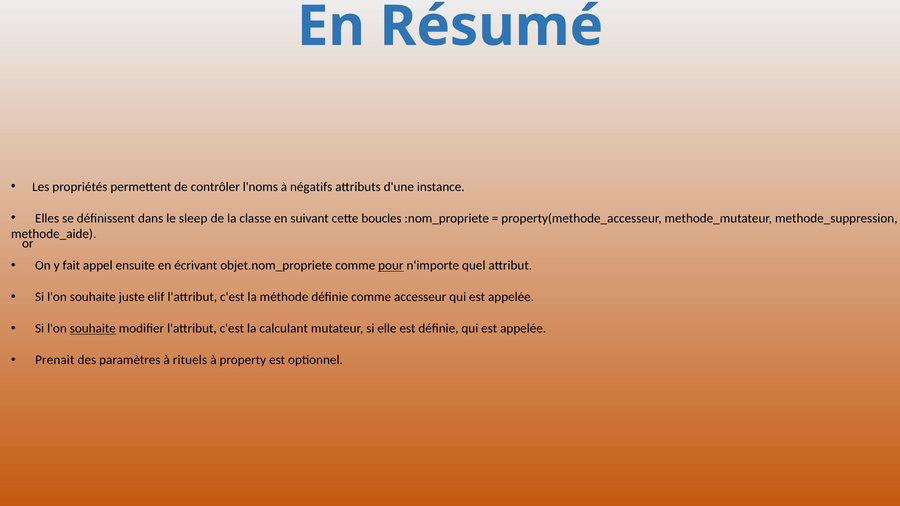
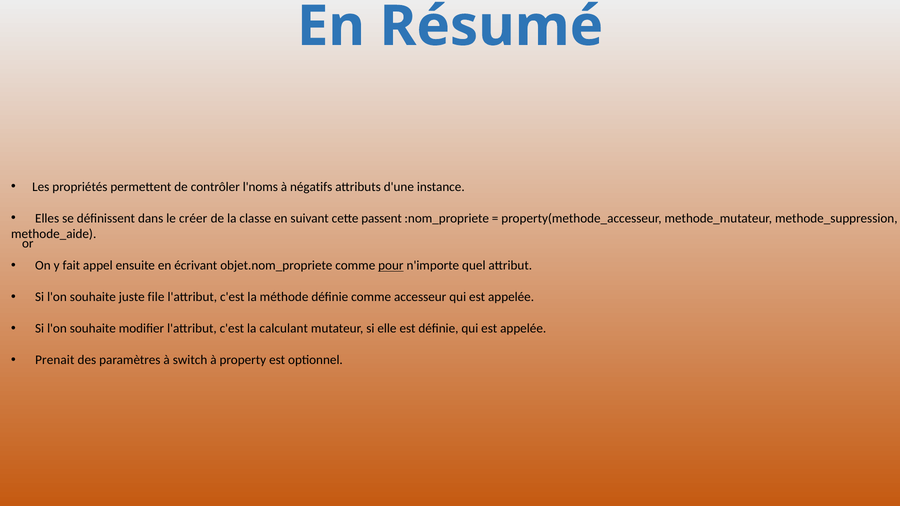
sleep: sleep -> créer
boucles: boucles -> passent
elif: elif -> file
souhaite at (93, 329) underline: present -> none
rituels: rituels -> switch
